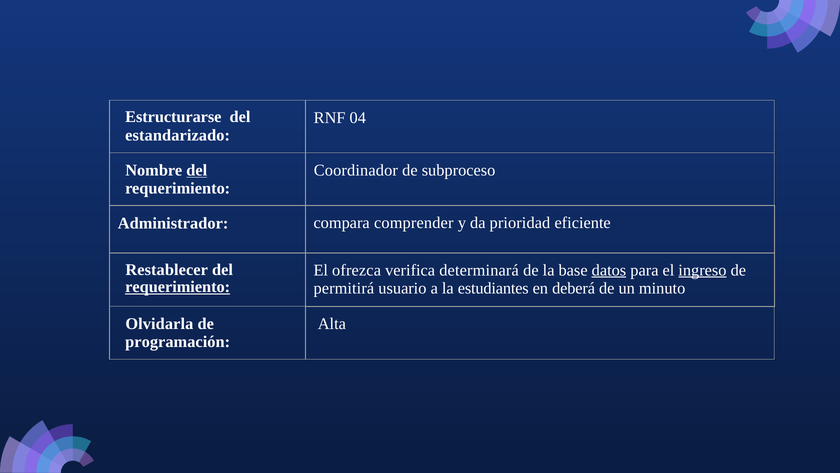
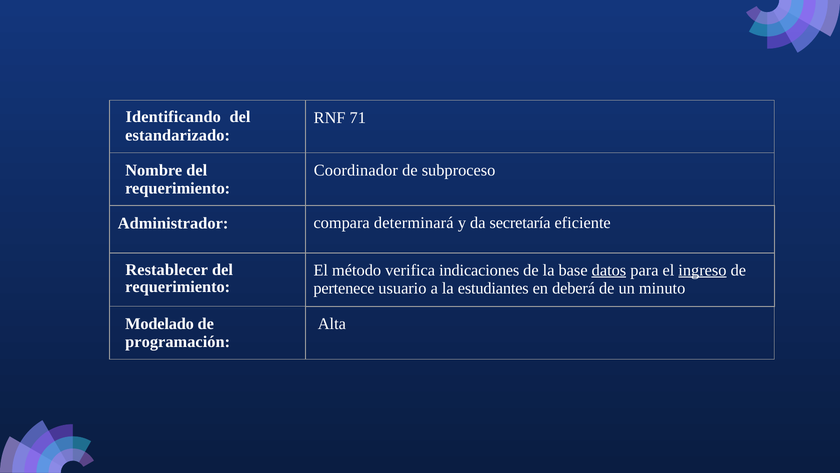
Estructurarse: Estructurarse -> Identificando
04: 04 -> 71
del at (197, 170) underline: present -> none
comprender: comprender -> determinará
prioridad: prioridad -> secretaría
ofrezca: ofrezca -> método
determinará: determinará -> indicaciones
requerimiento at (178, 286) underline: present -> none
permitirá: permitirá -> pertenece
Olvidarla: Olvidarla -> Modelado
